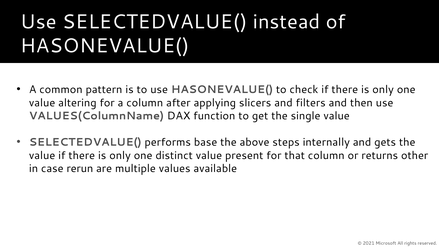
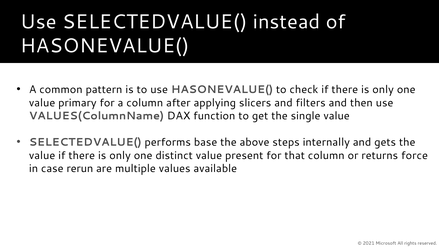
altering: altering -> primary
other: other -> force
